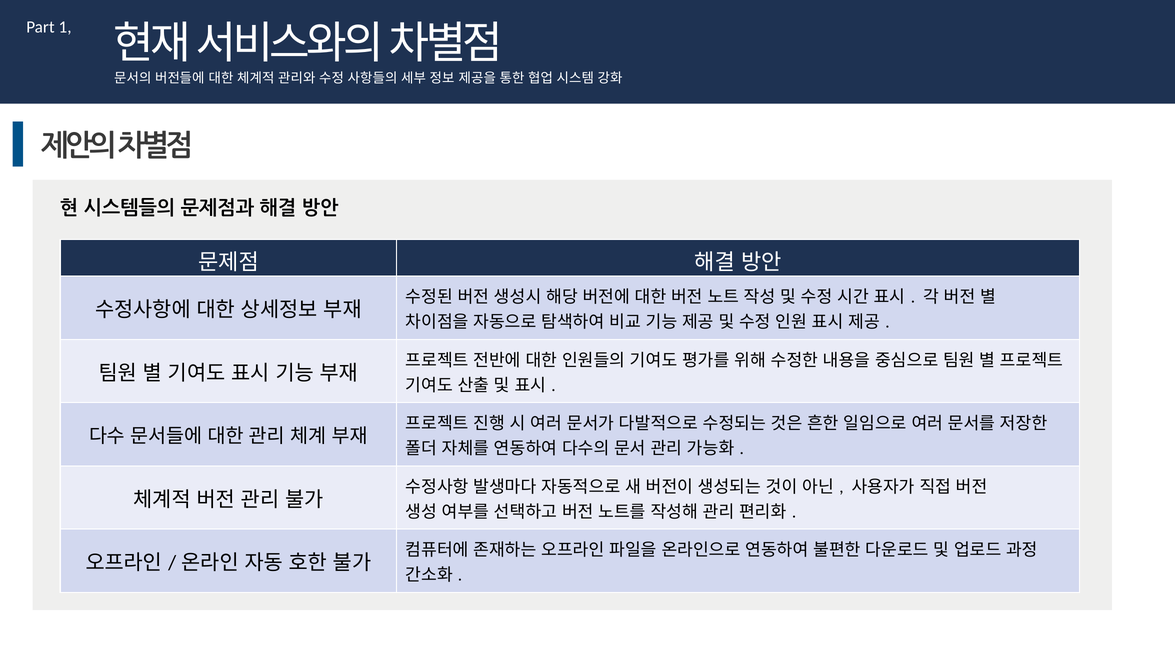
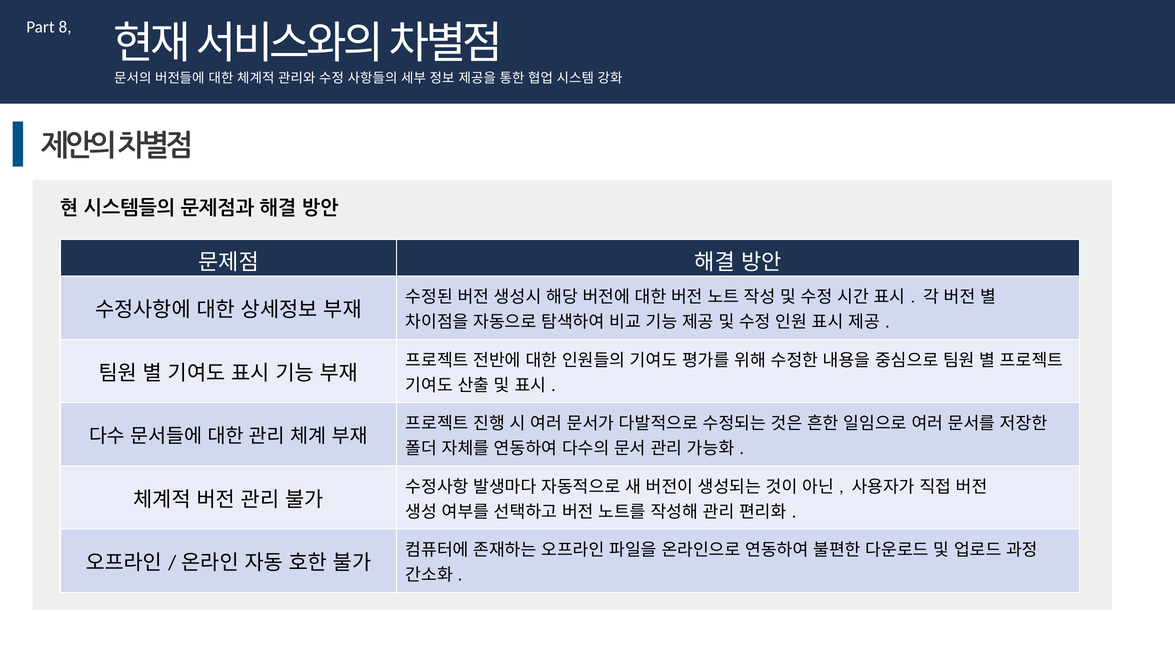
1: 1 -> 8
